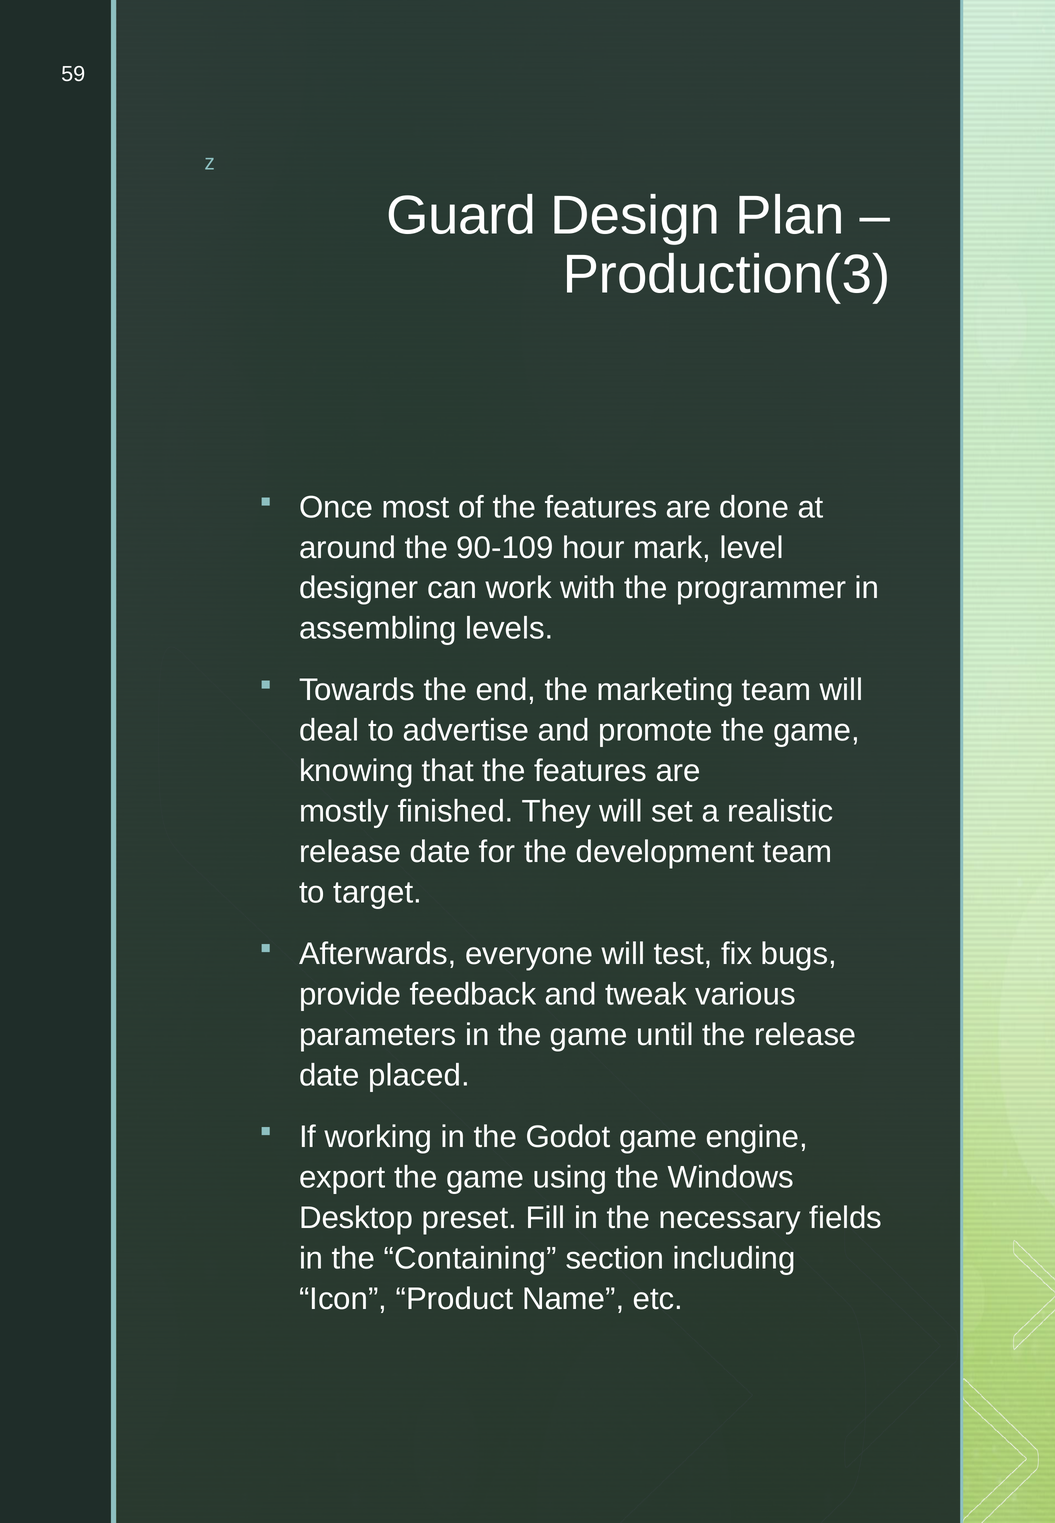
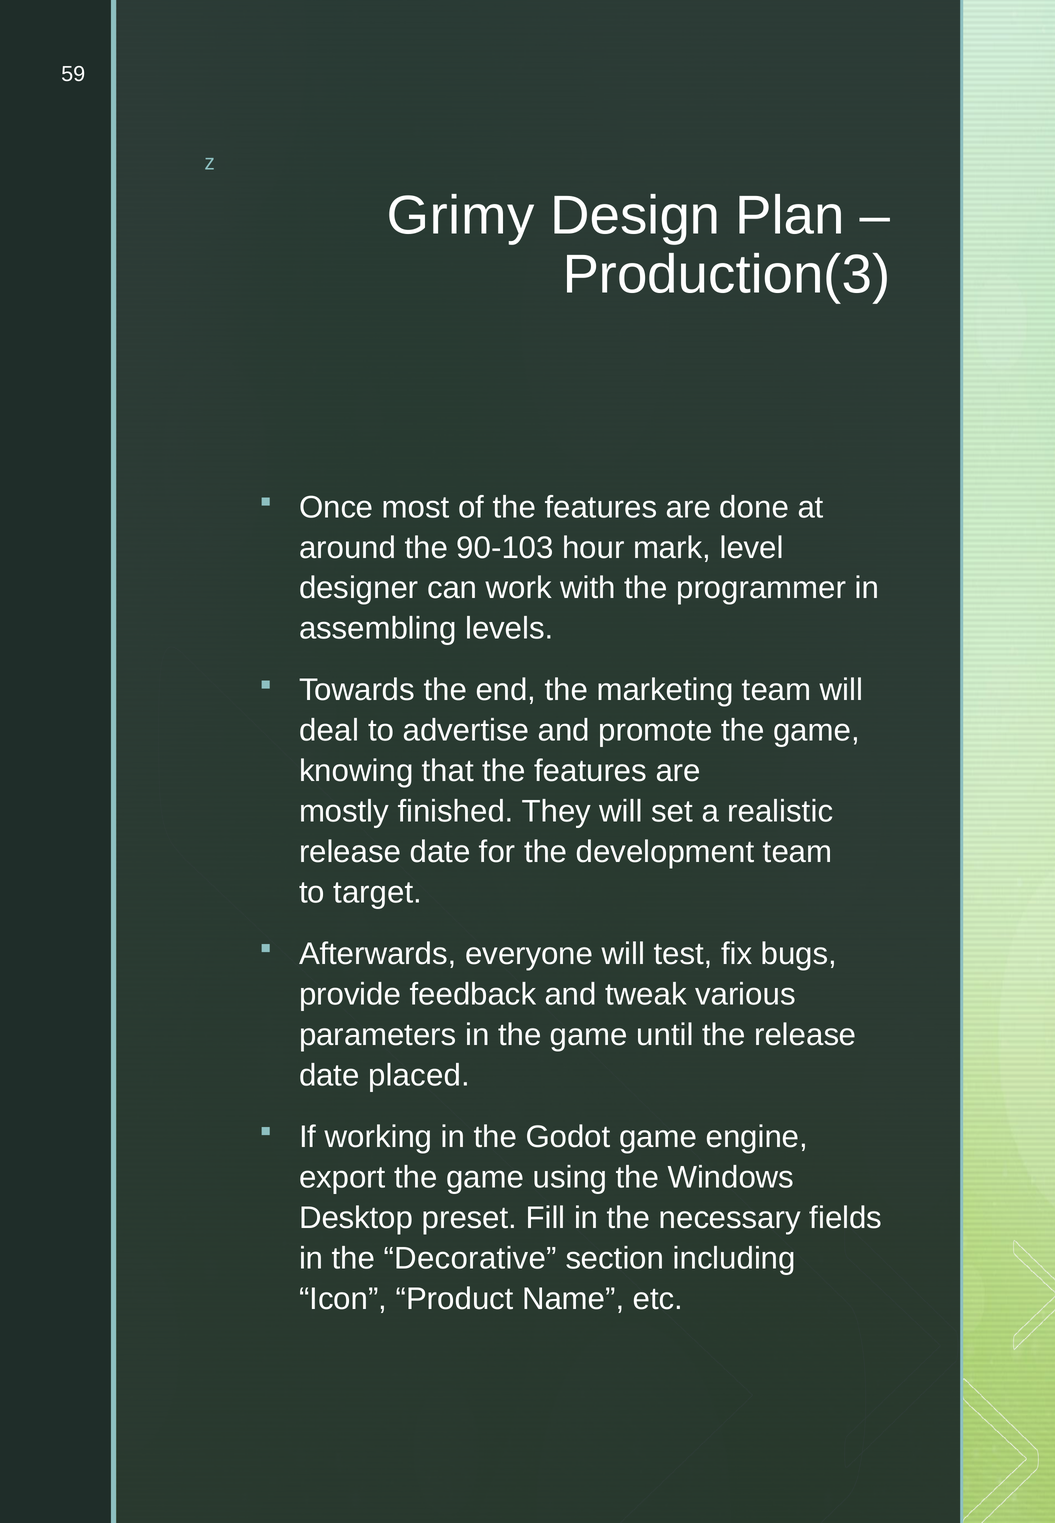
Guard: Guard -> Grimy
90-109: 90-109 -> 90-103
Containing: Containing -> Decorative
